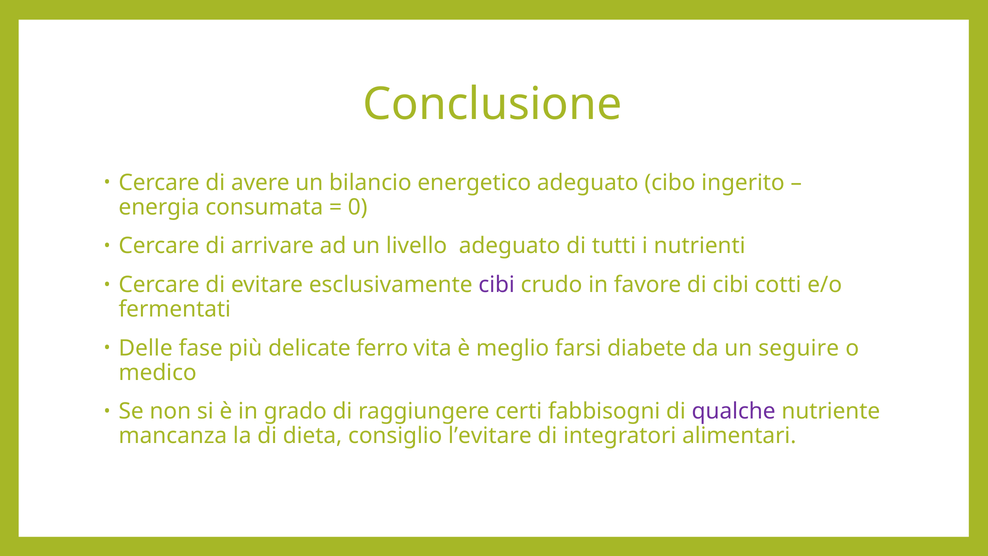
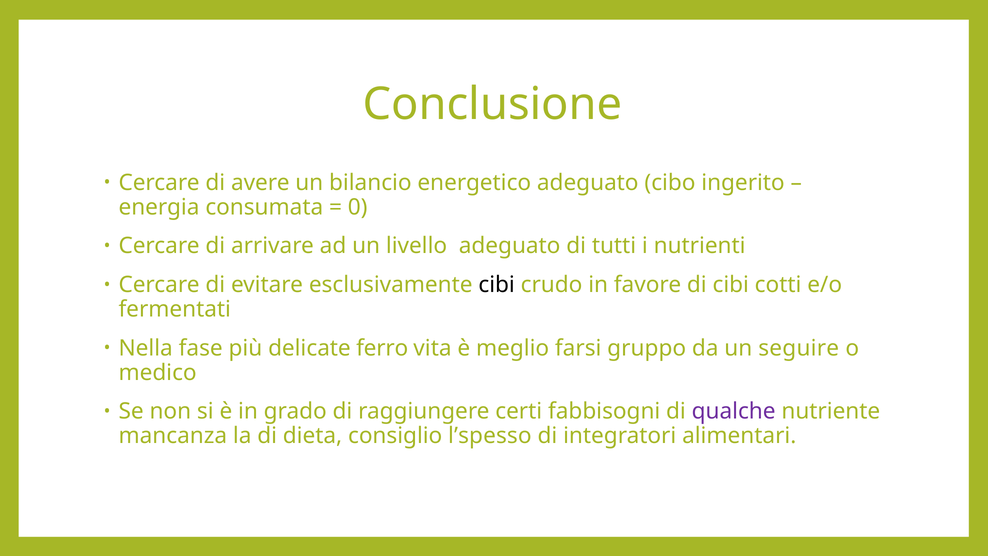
cibi at (497, 285) colour: purple -> black
Delle: Delle -> Nella
diabete: diabete -> gruppo
l’evitare: l’evitare -> l’spesso
